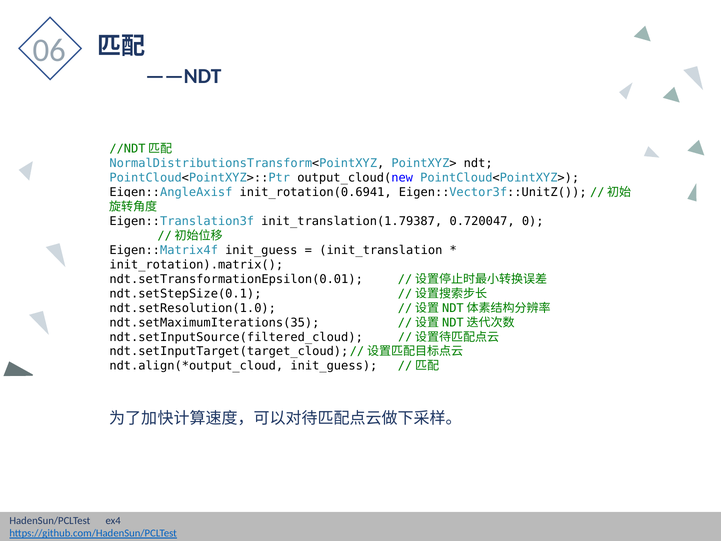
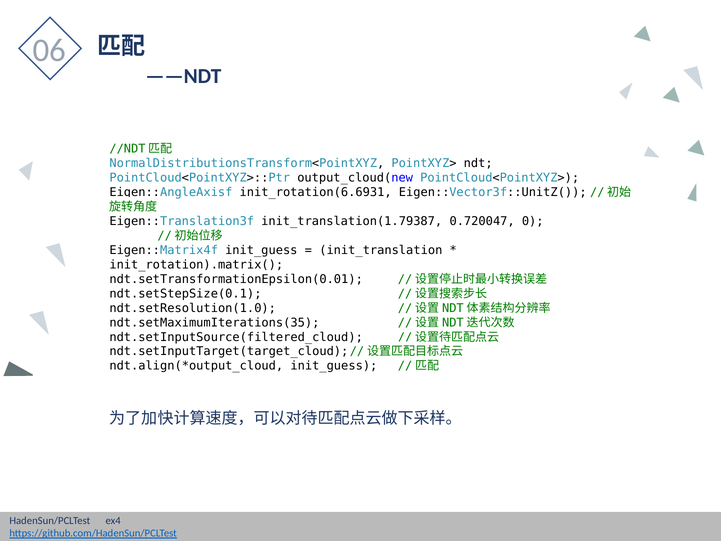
init_rotation(0.6941: init_rotation(0.6941 -> init_rotation(6.6931
